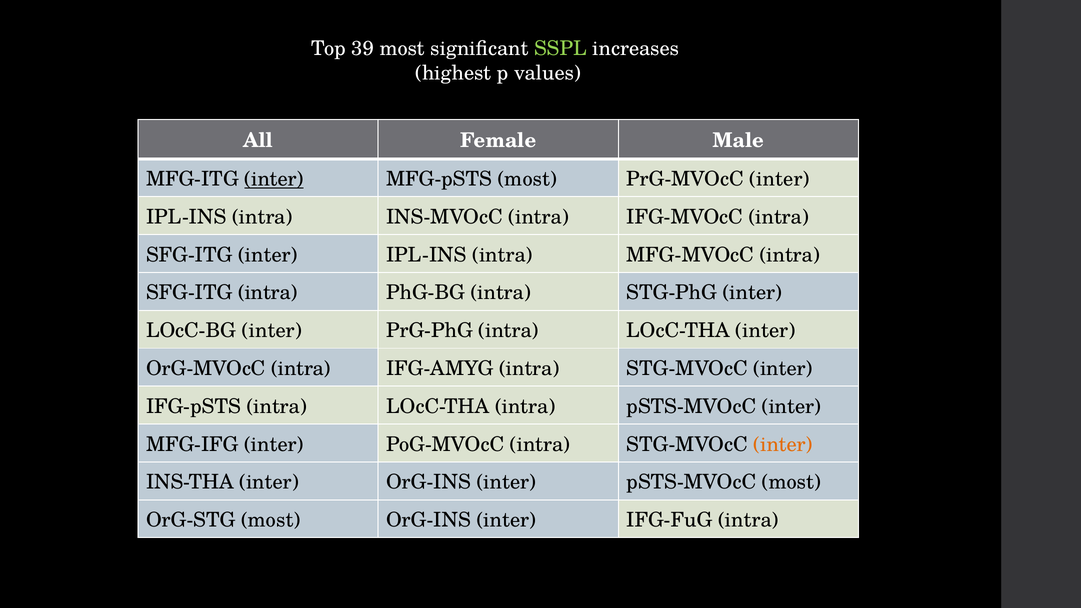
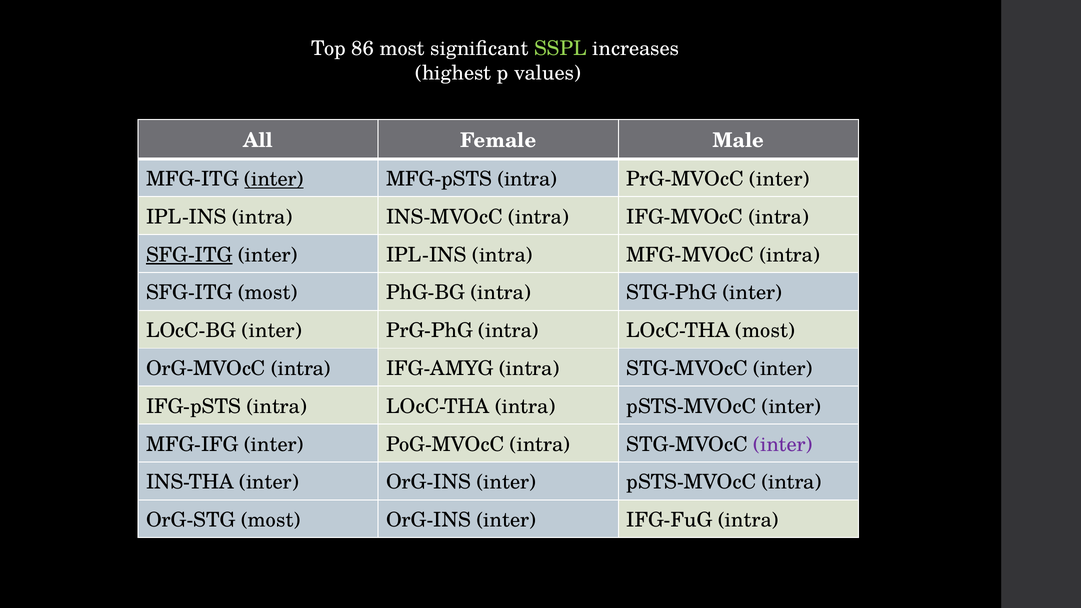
39: 39 -> 86
MFG-pSTS most: most -> intra
SFG-ITG at (189, 255) underline: none -> present
SFG-ITG intra: intra -> most
LOcC-THA inter: inter -> most
inter at (783, 444) colour: orange -> purple
pSTS-MVOcC most: most -> intra
